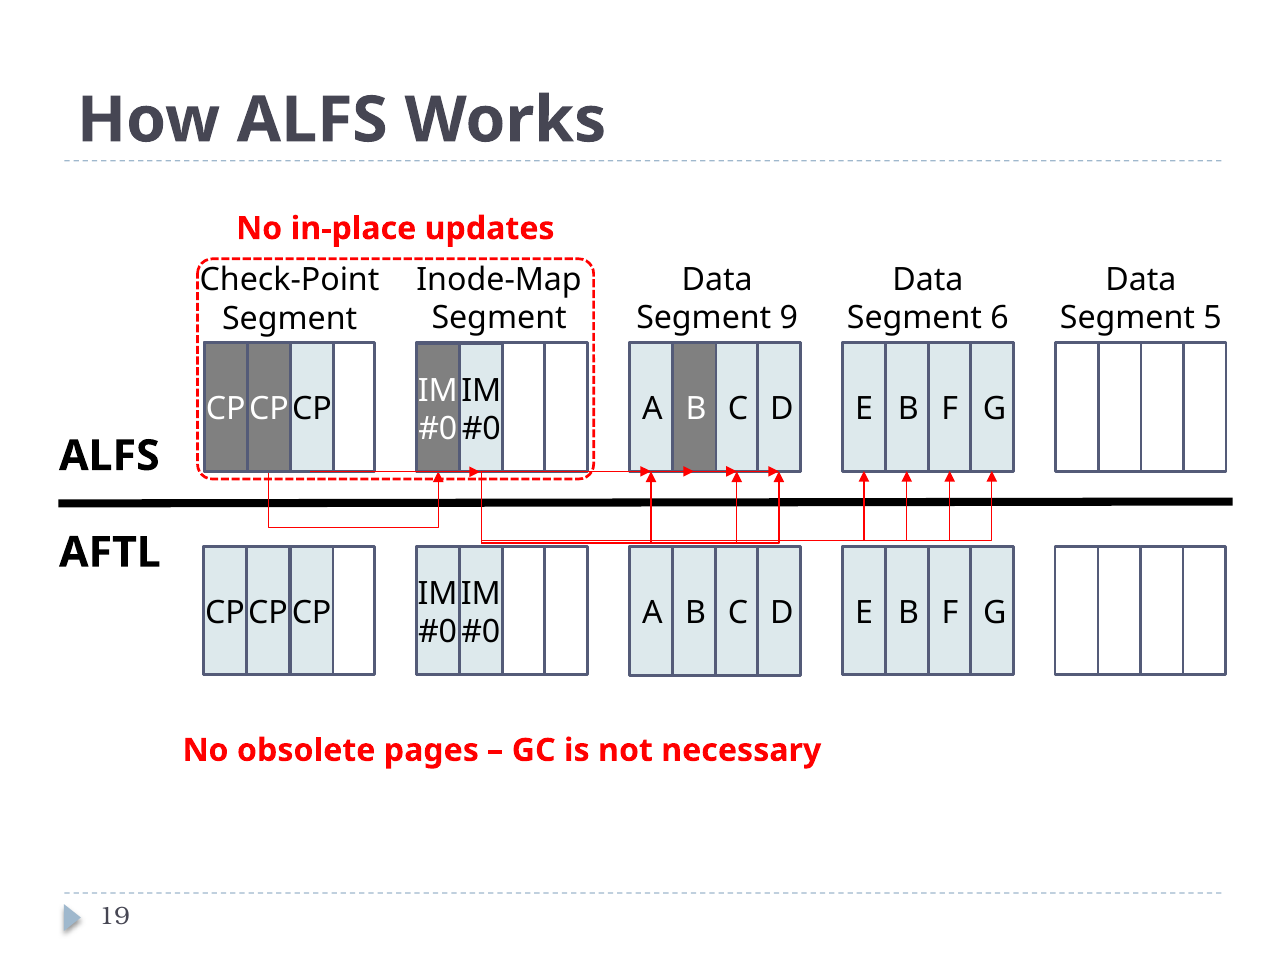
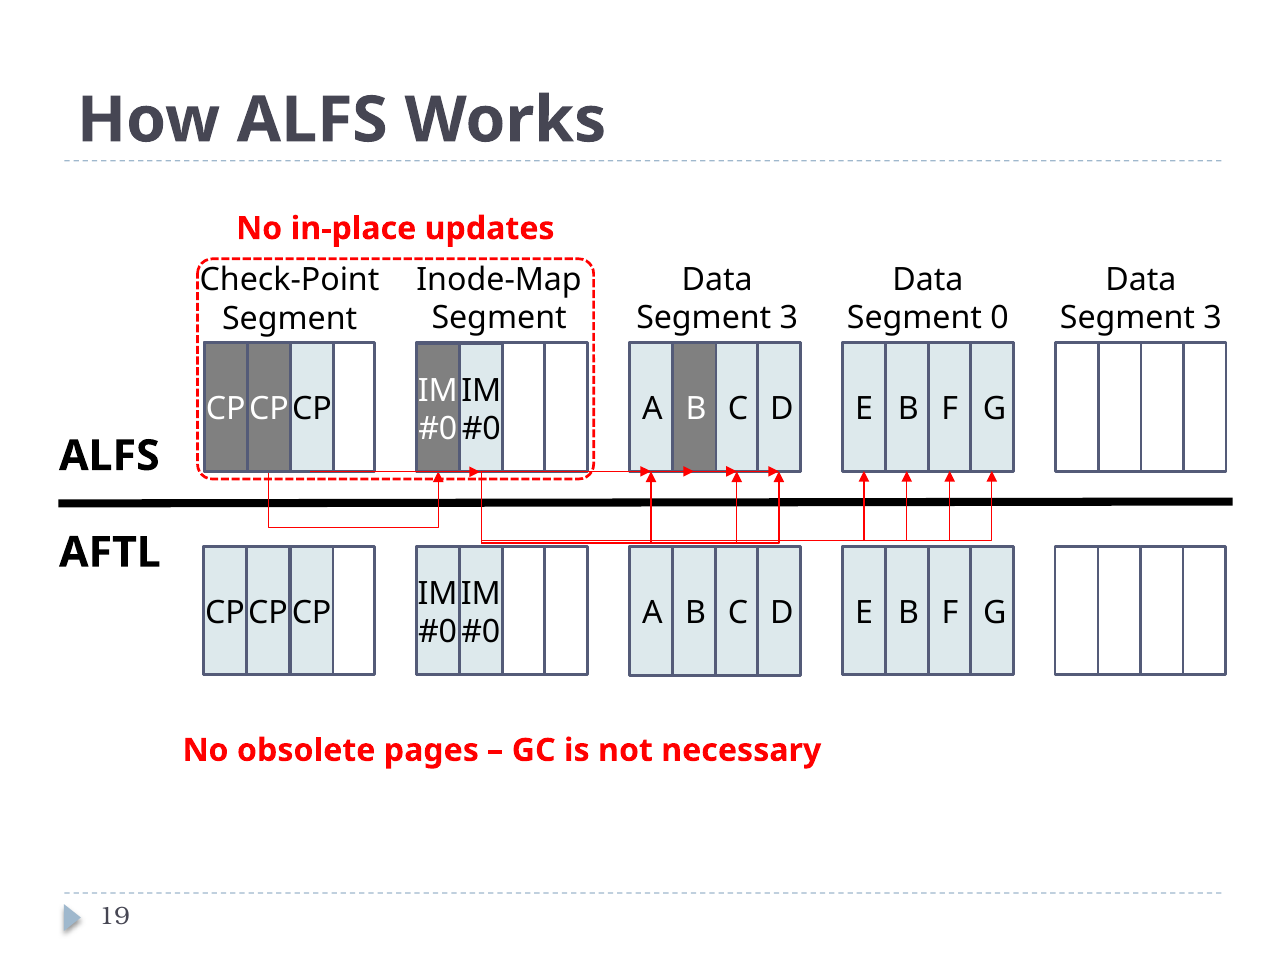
5 at (1213, 318): 5 -> 3
9 at (789, 318): 9 -> 3
6: 6 -> 0
